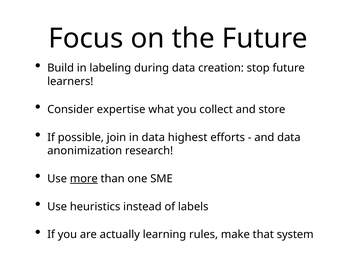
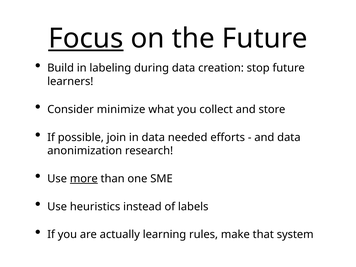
Focus underline: none -> present
expertise: expertise -> minimize
highest: highest -> needed
